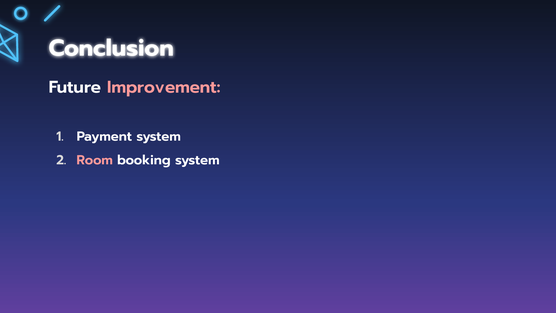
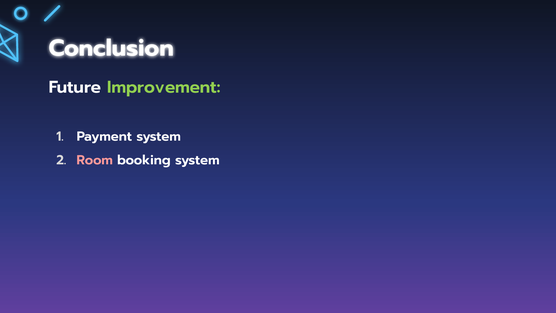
Improvement colour: pink -> light green
